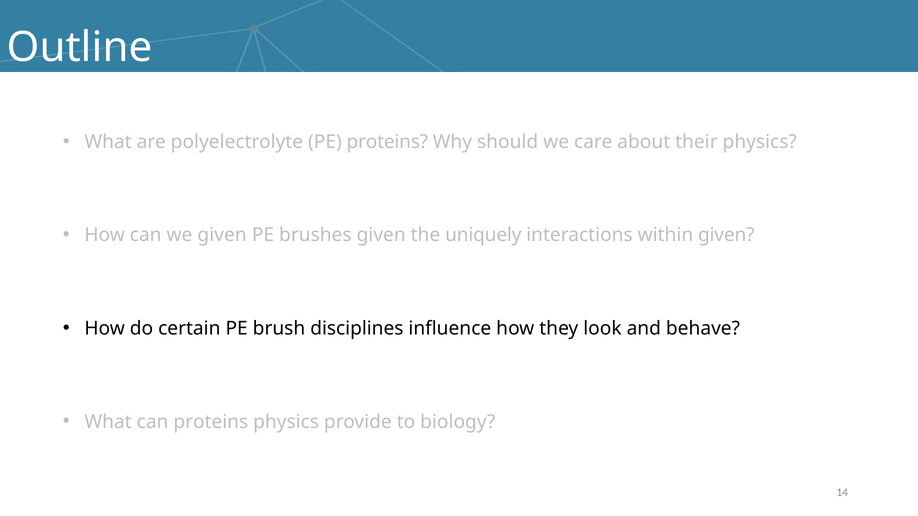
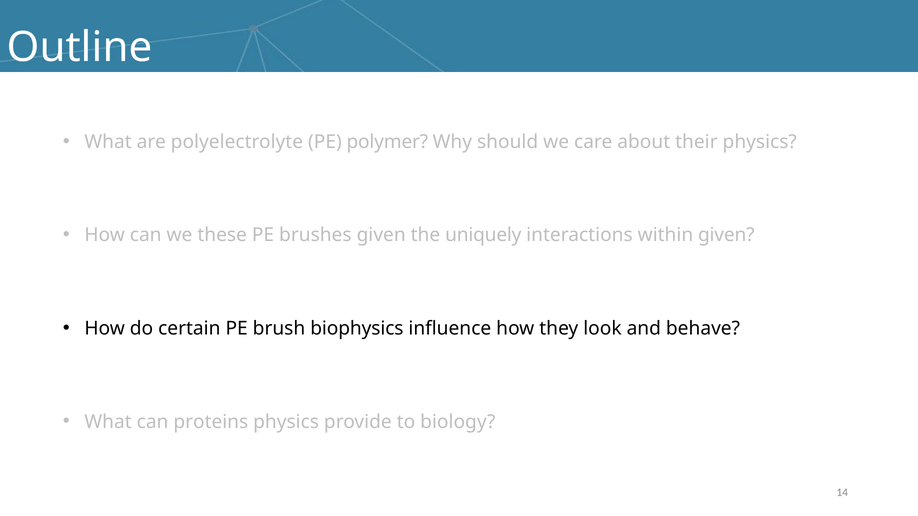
PE proteins: proteins -> polymer
we given: given -> these
disciplines: disciplines -> biophysics
